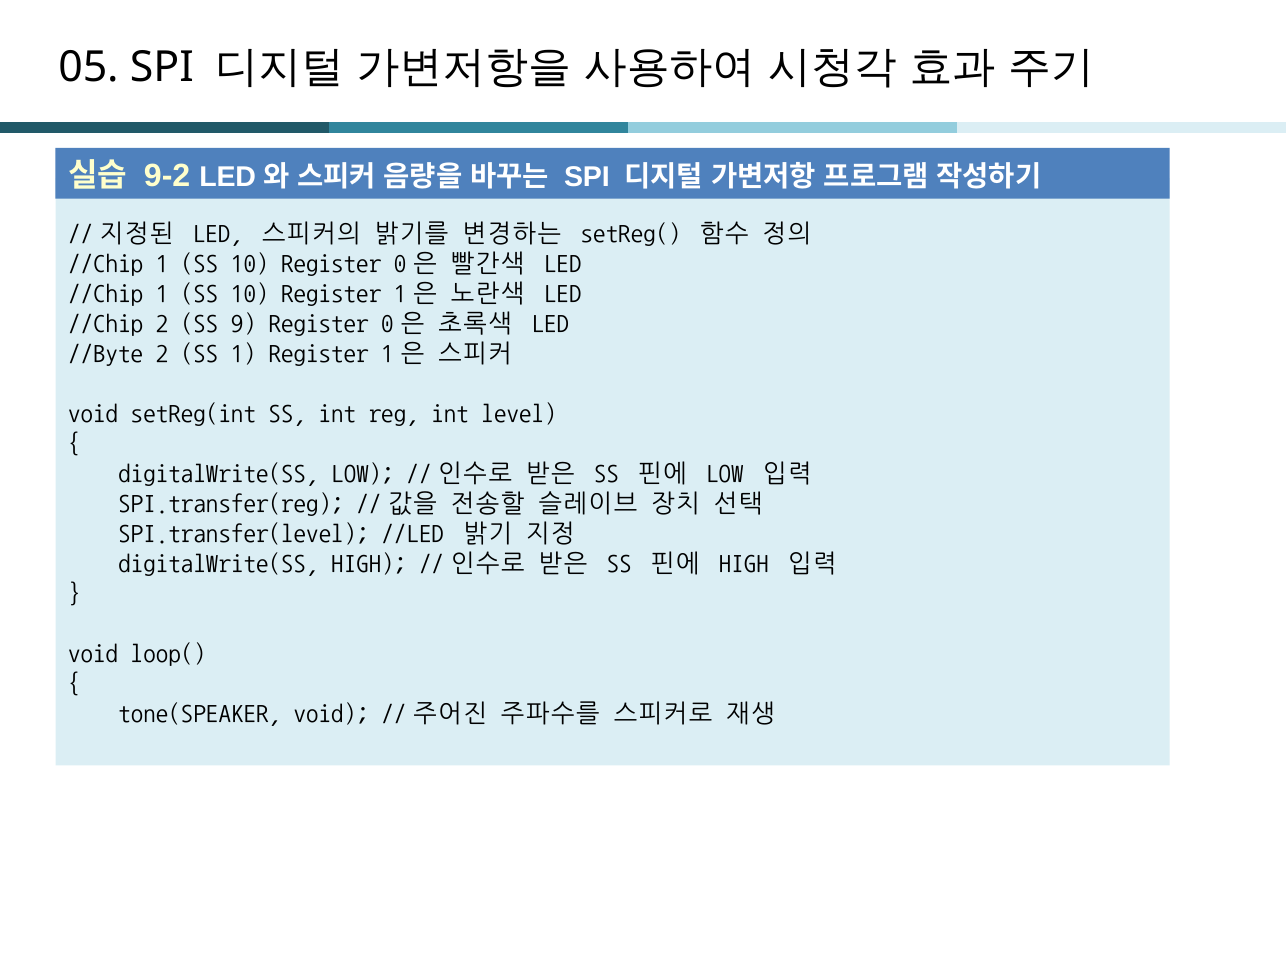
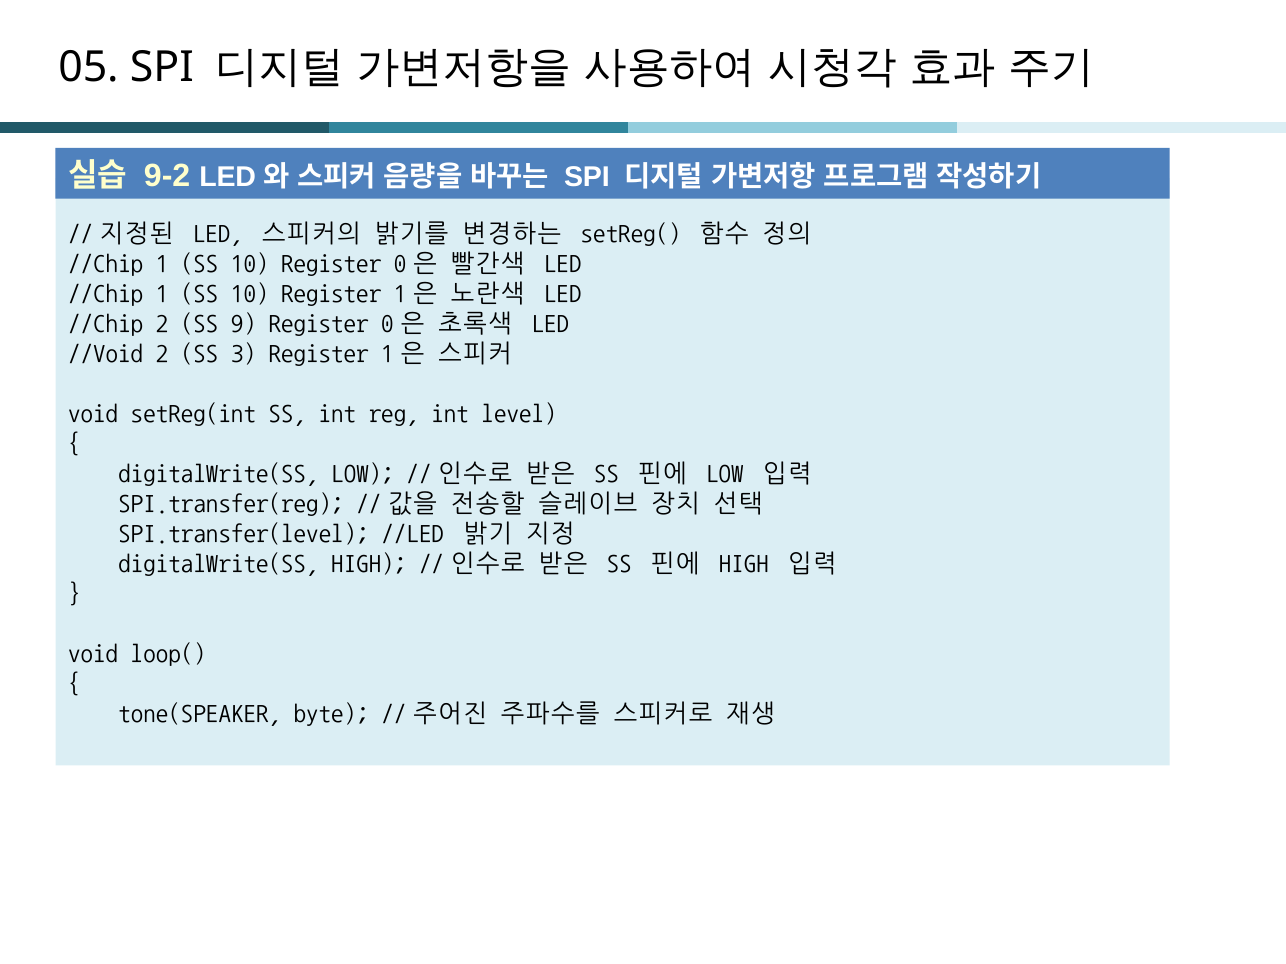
//Byte: //Byte -> //Void
SS 1: 1 -> 3
tone(SPEAKER void: void -> byte
